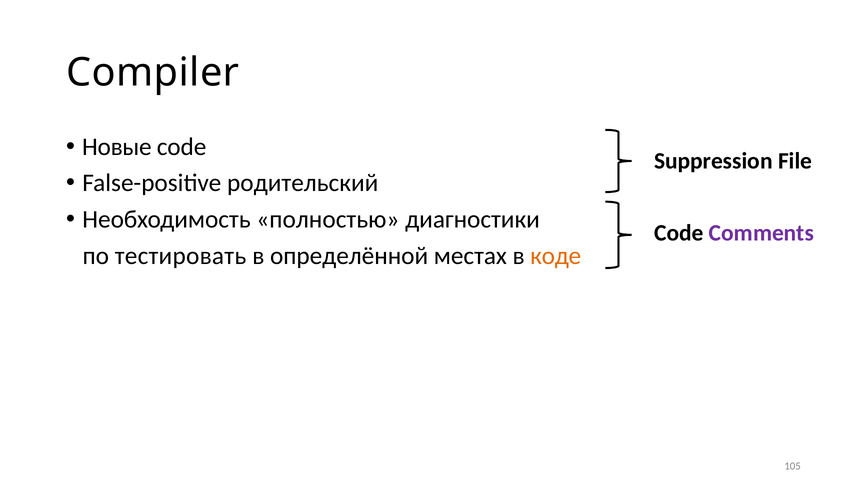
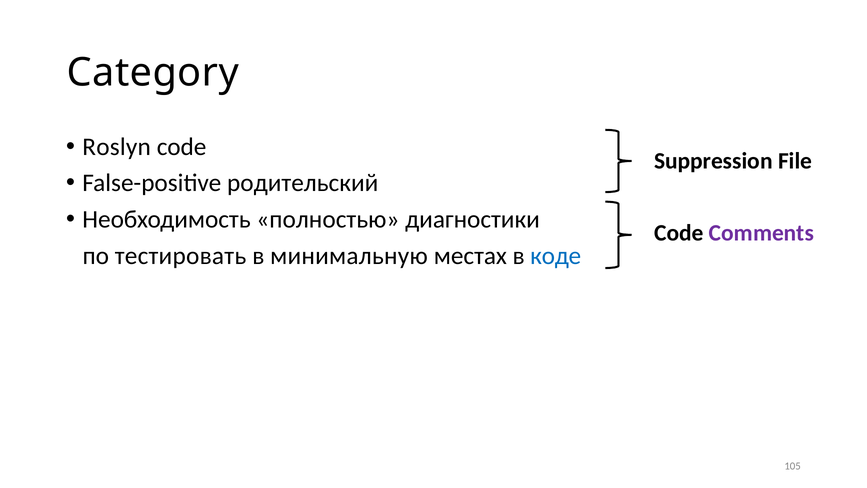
Compiler: Compiler -> Category
Новые: Новые -> Roslyn
определённой: определённой -> минимальную
коде colour: orange -> blue
